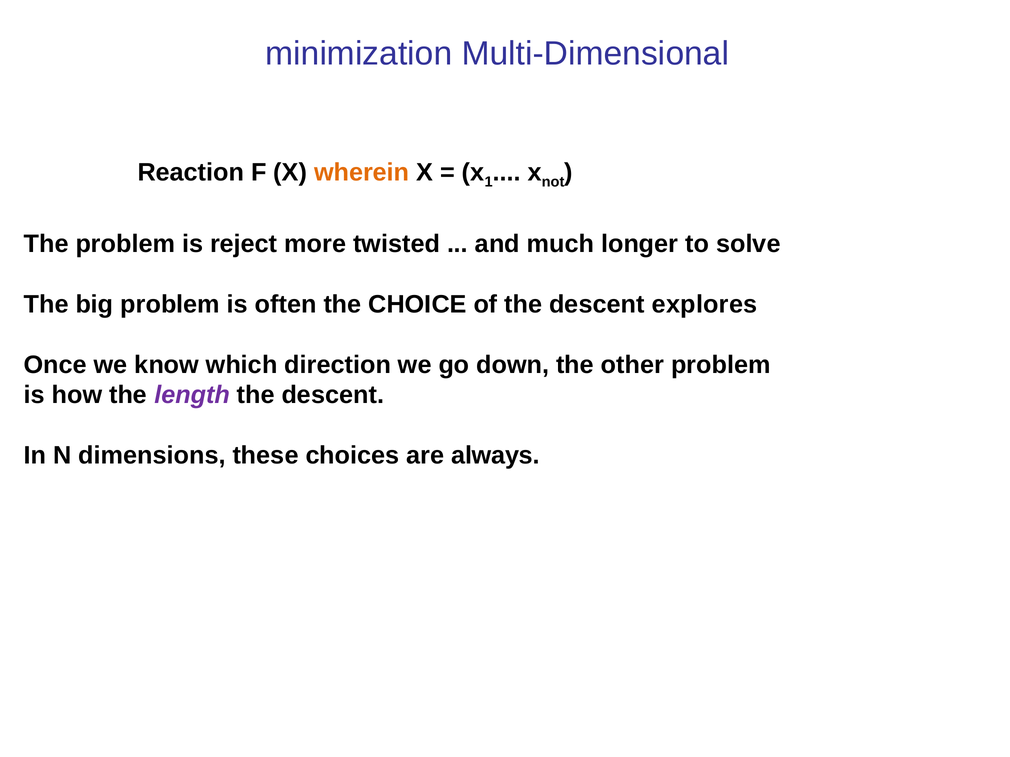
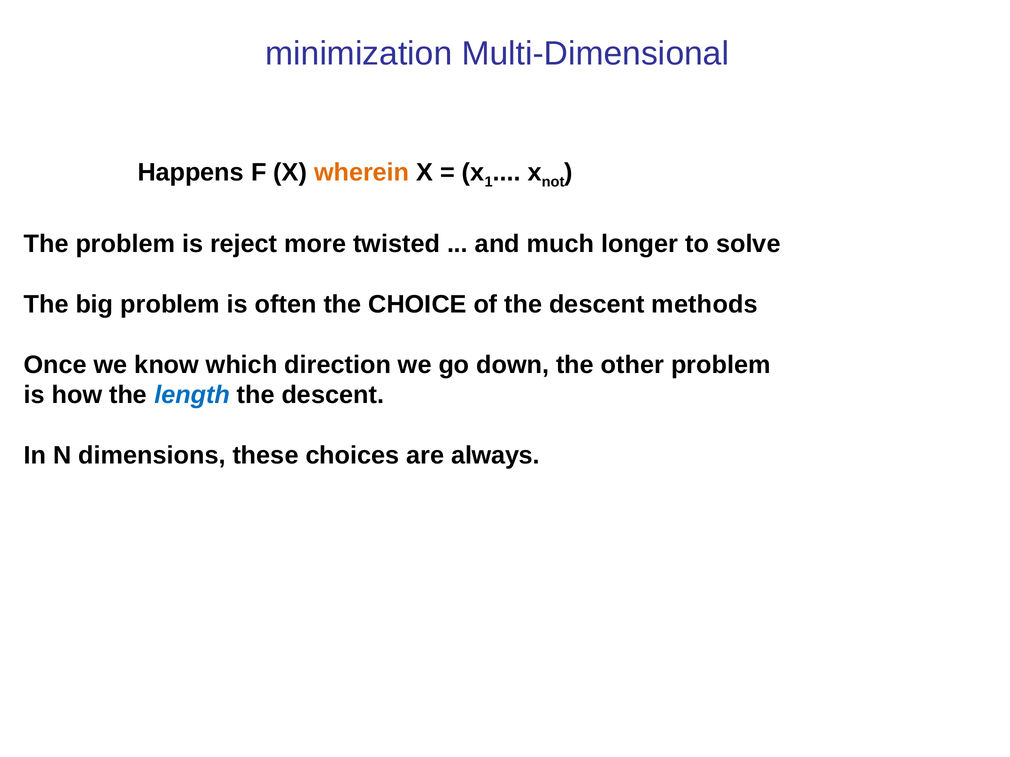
Reaction: Reaction -> Happens
explores: explores -> methods
length colour: purple -> blue
